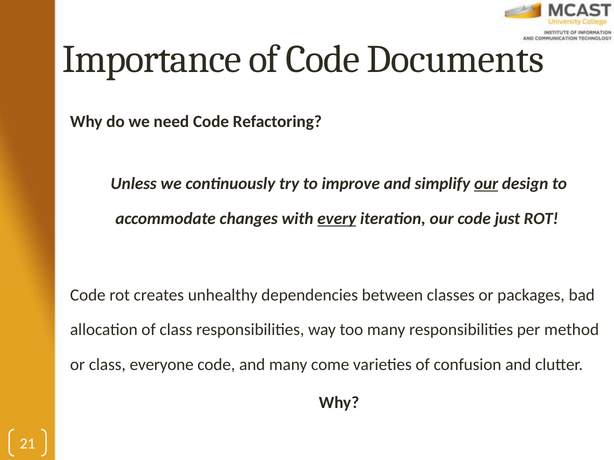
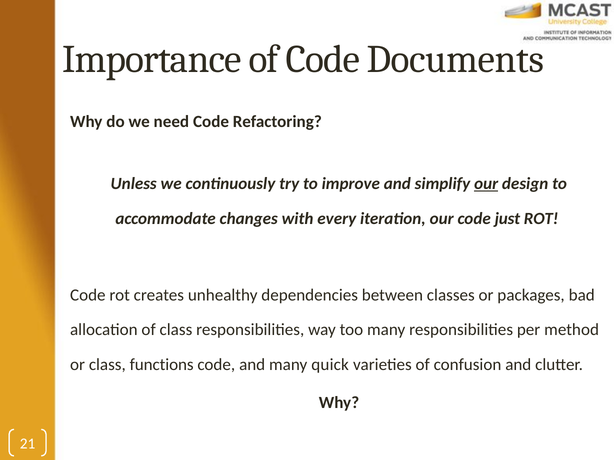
every underline: present -> none
everyone: everyone -> functions
come: come -> quick
